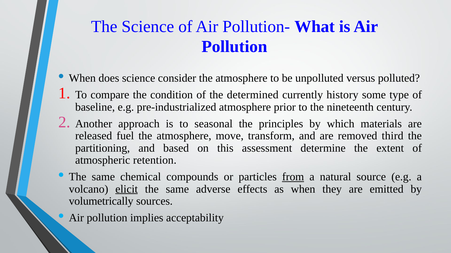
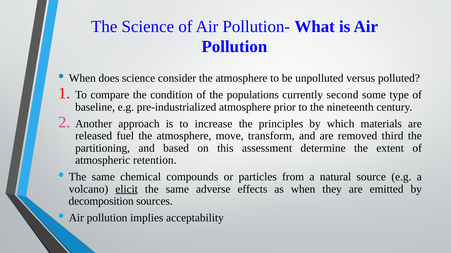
determined: determined -> populations
history: history -> second
seasonal: seasonal -> increase
from underline: present -> none
volumetrically: volumetrically -> decomposition
